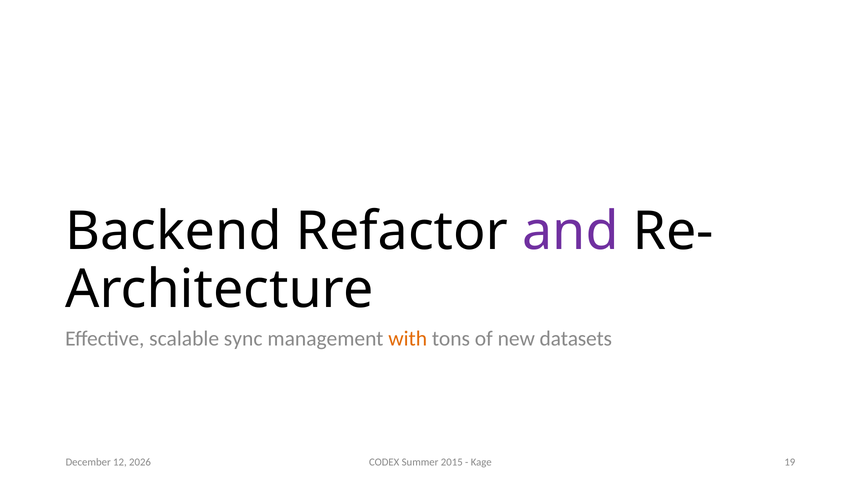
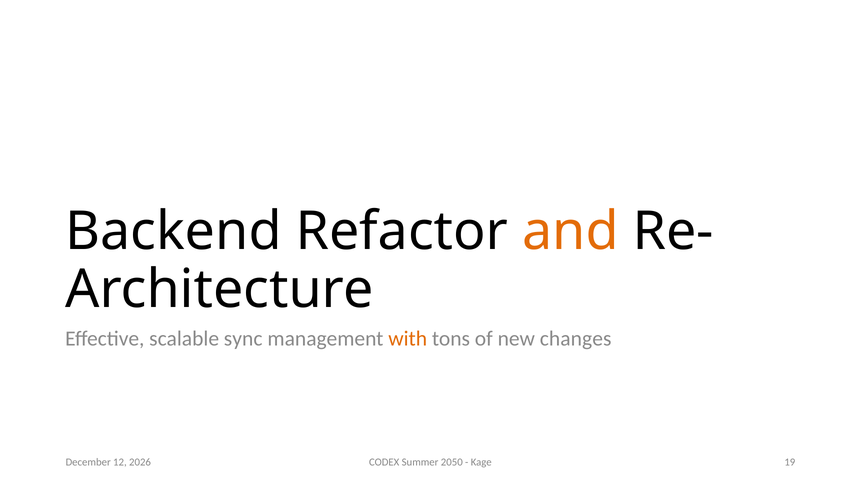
and colour: purple -> orange
datasets: datasets -> changes
2015: 2015 -> 2050
